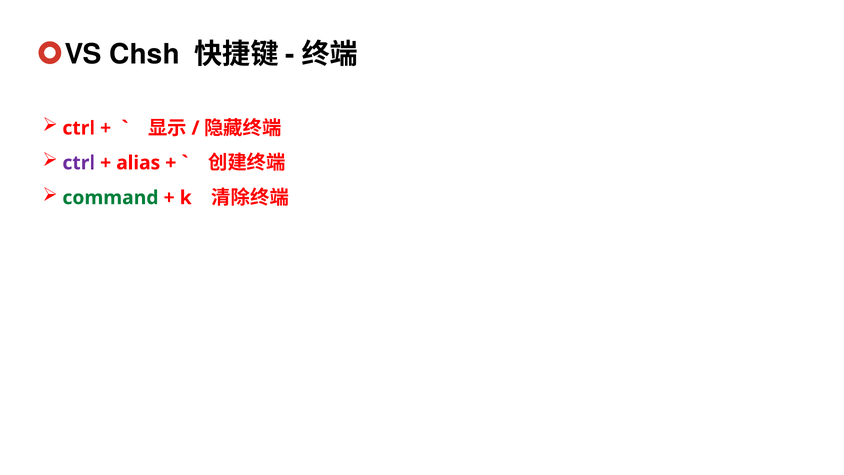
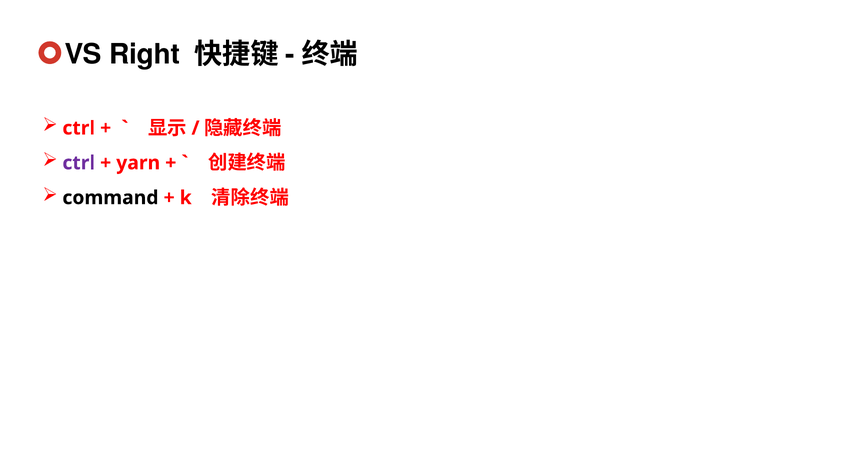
Chsh: Chsh -> Right
alias: alias -> yarn
command colour: green -> black
